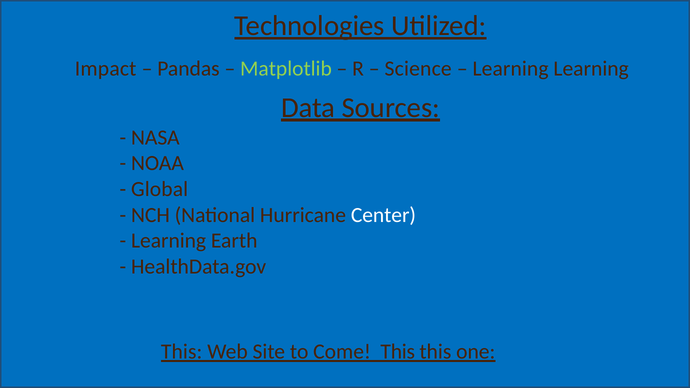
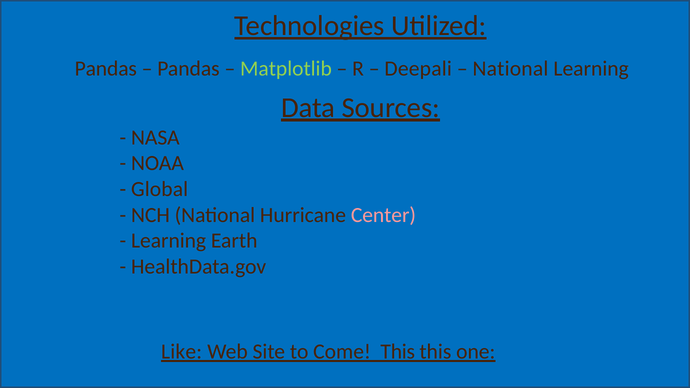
Impact at (106, 68): Impact -> Pandas
Science: Science -> Deepali
Learning at (511, 68): Learning -> National
Center colour: white -> pink
This at (182, 352): This -> Like
